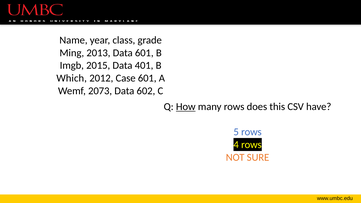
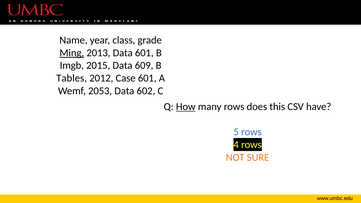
Ming underline: none -> present
401: 401 -> 609
Which: Which -> Tables
2073: 2073 -> 2053
